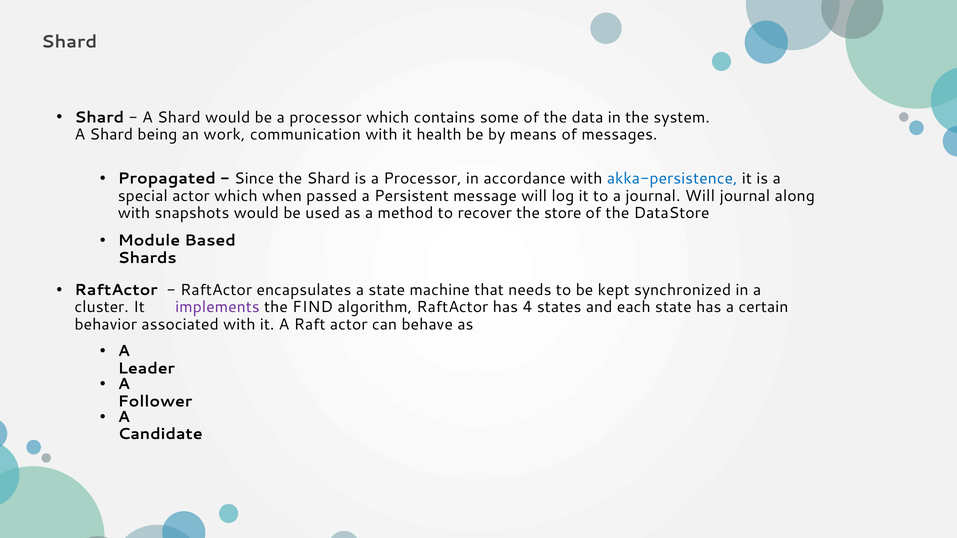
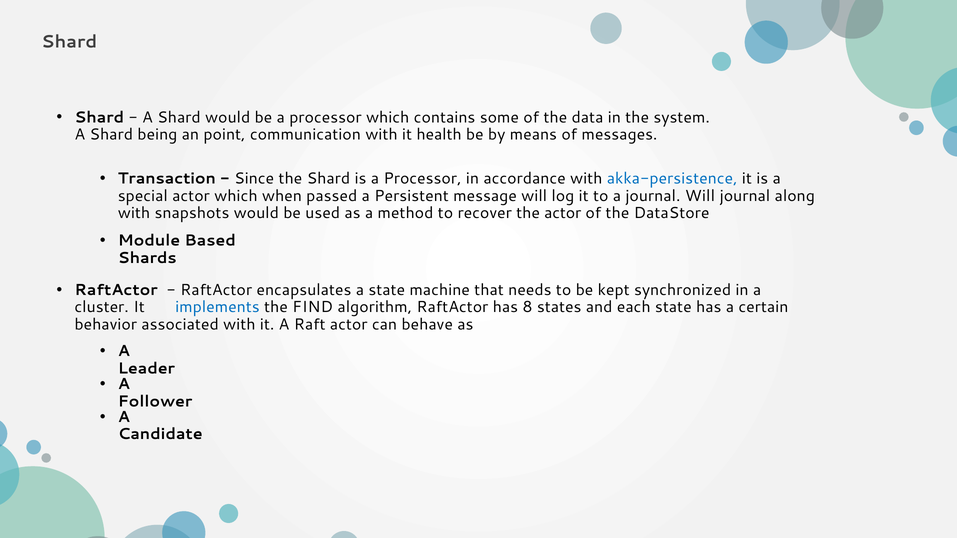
work: work -> point
Propagated: Propagated -> Transaction
the store: store -> actor
implements colour: purple -> blue
4: 4 -> 8
